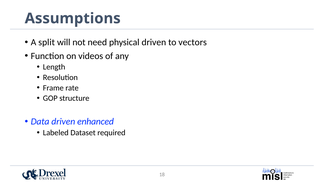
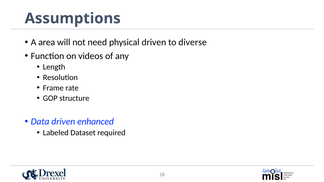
split: split -> area
vectors: vectors -> diverse
